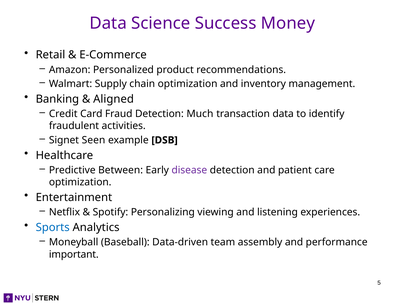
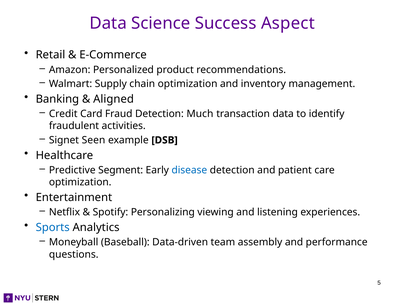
Money: Money -> Aspect
Between: Between -> Segment
disease colour: purple -> blue
important: important -> questions
